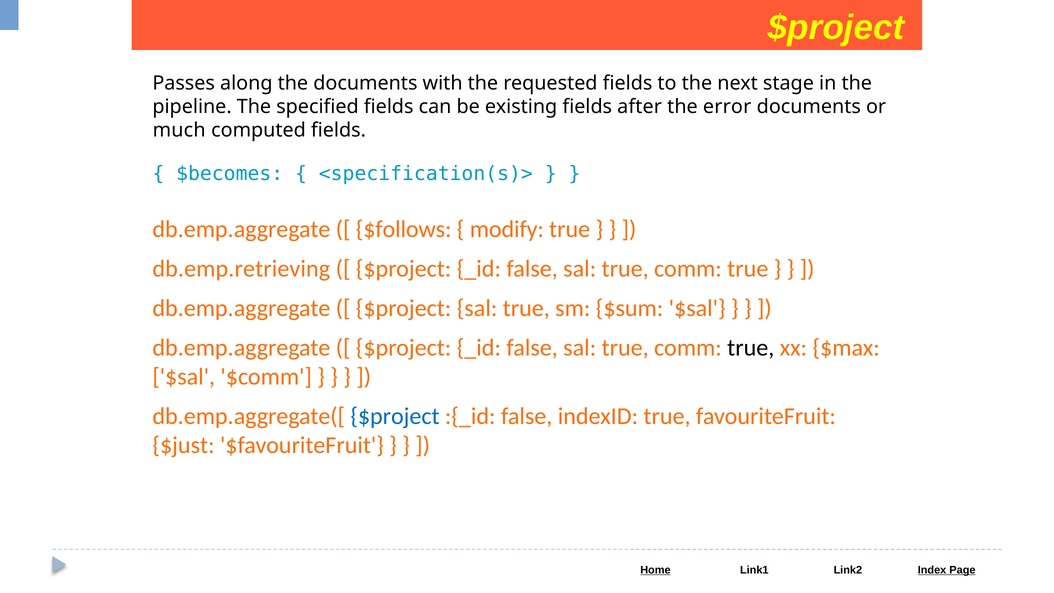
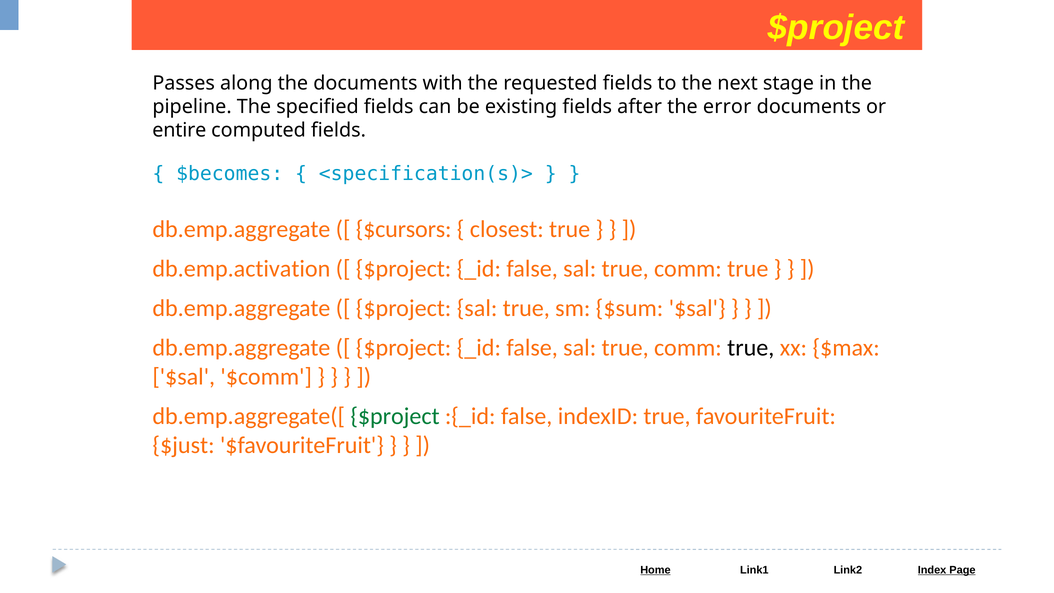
much: much -> entire
$follows: $follows -> $cursors
modify: modify -> closest
db.emp.retrieving: db.emp.retrieving -> db.emp.activation
$project at (395, 416) colour: blue -> green
